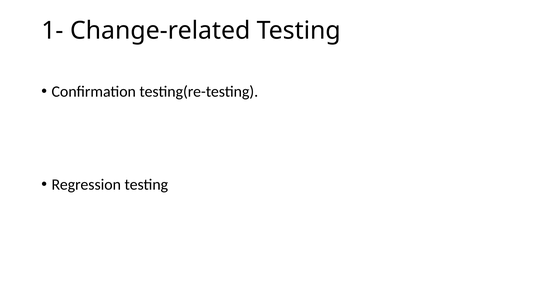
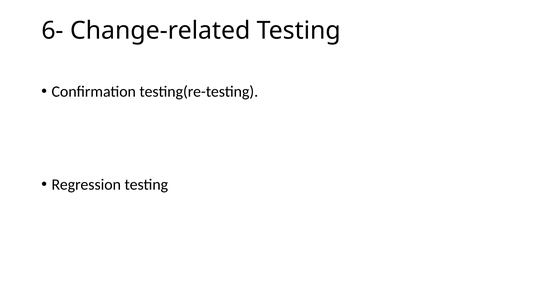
1-: 1- -> 6-
